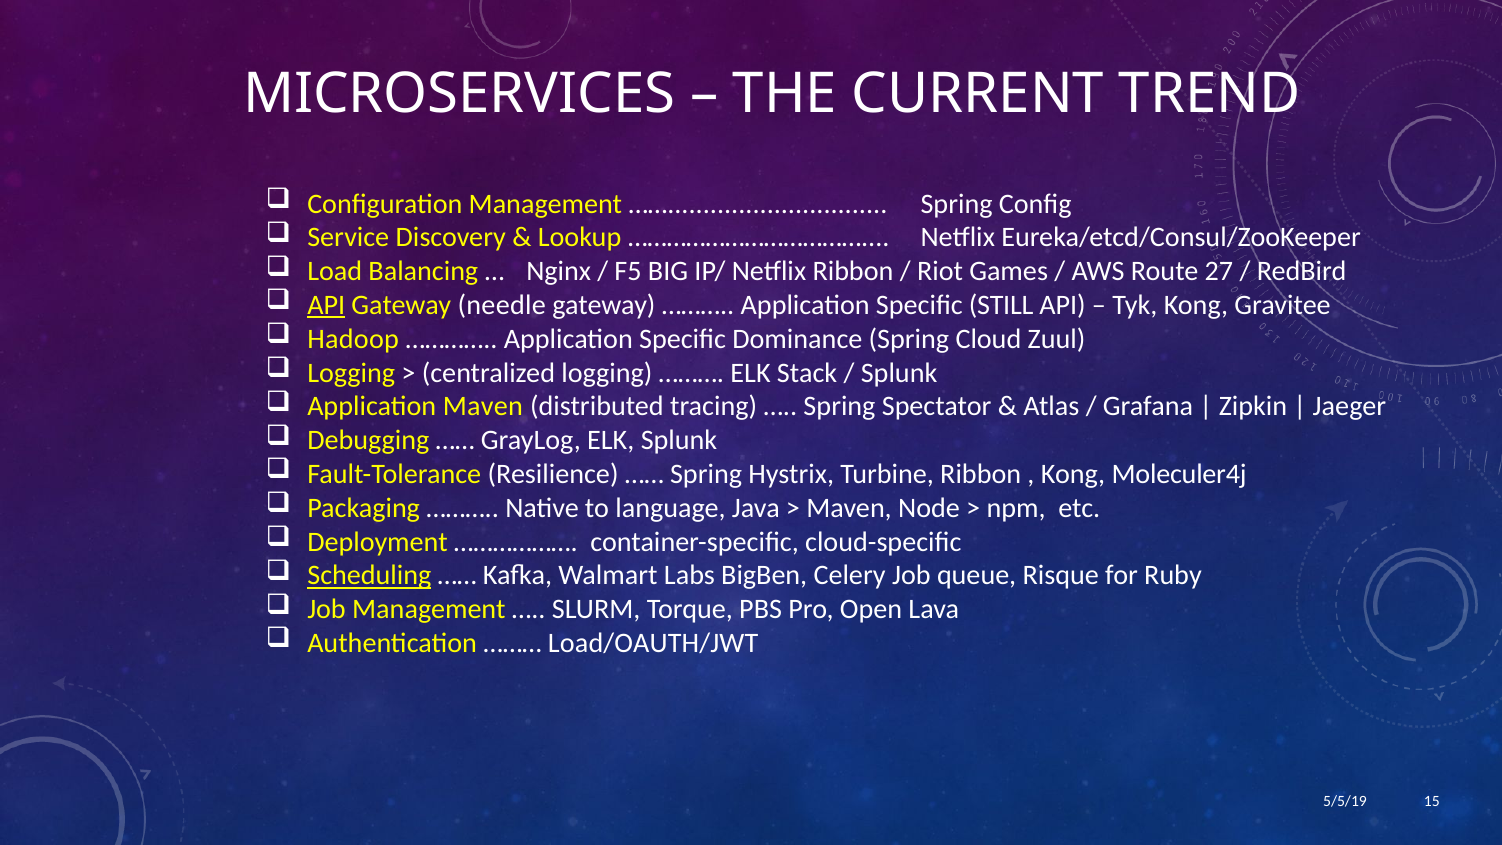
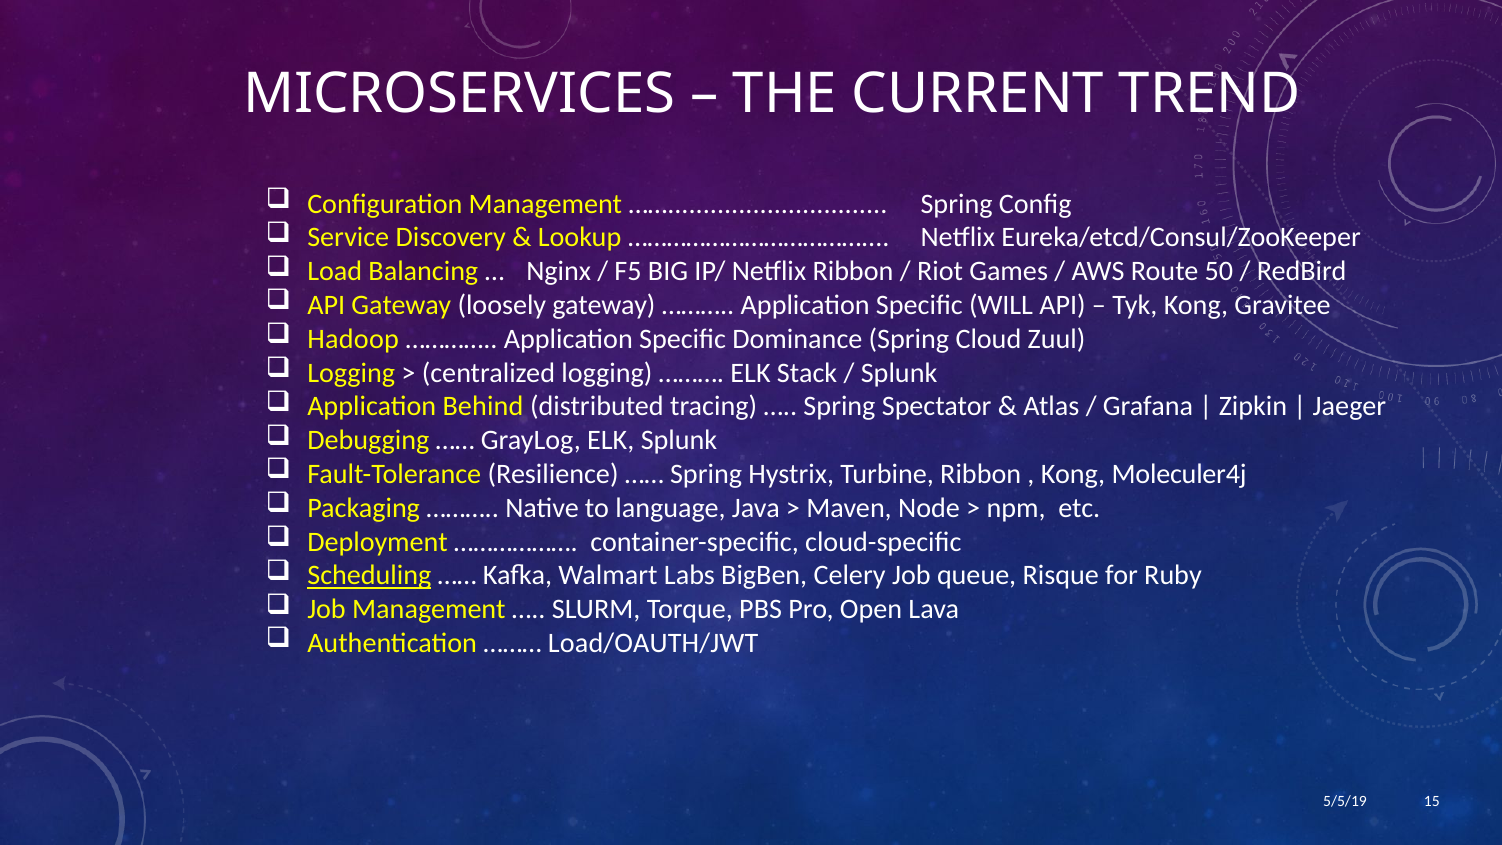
27: 27 -> 50
API at (326, 305) underline: present -> none
needle: needle -> loosely
STILL: STILL -> WILL
Application Maven: Maven -> Behind
